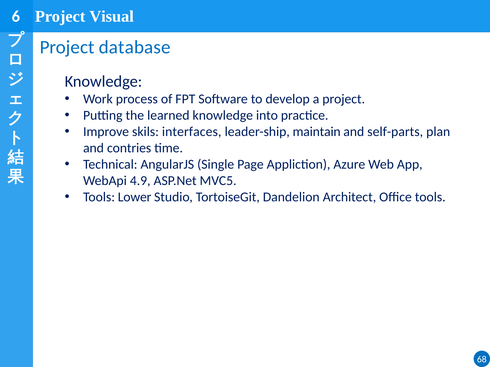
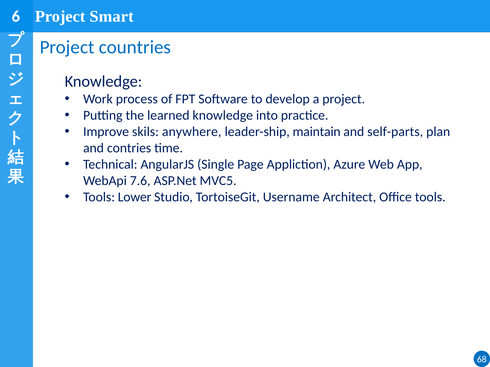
Visual: Visual -> Smart
database: database -> countries
interfaces: interfaces -> anywhere
4.9: 4.9 -> 7.6
Dandelion: Dandelion -> Username
